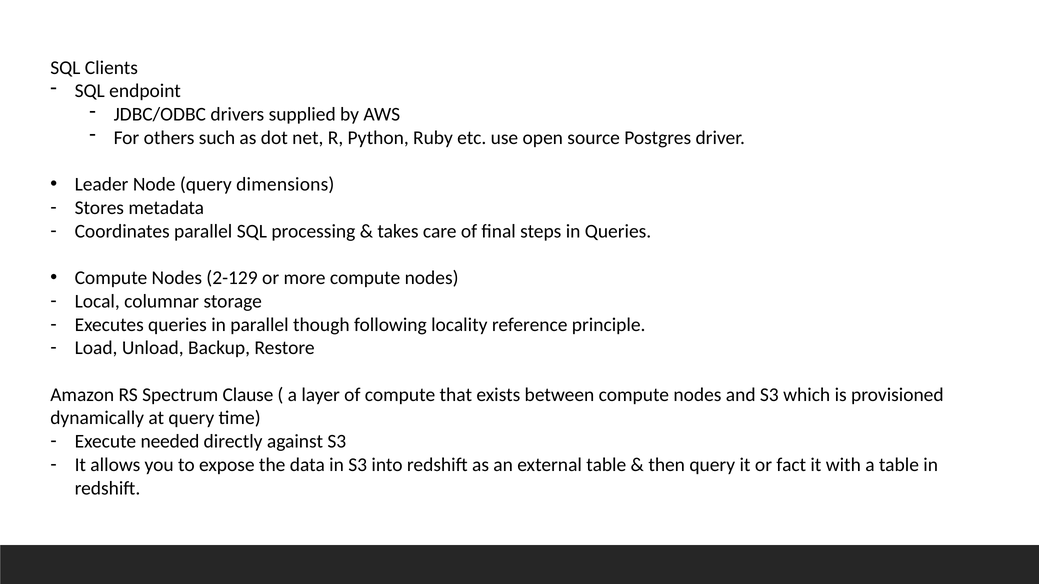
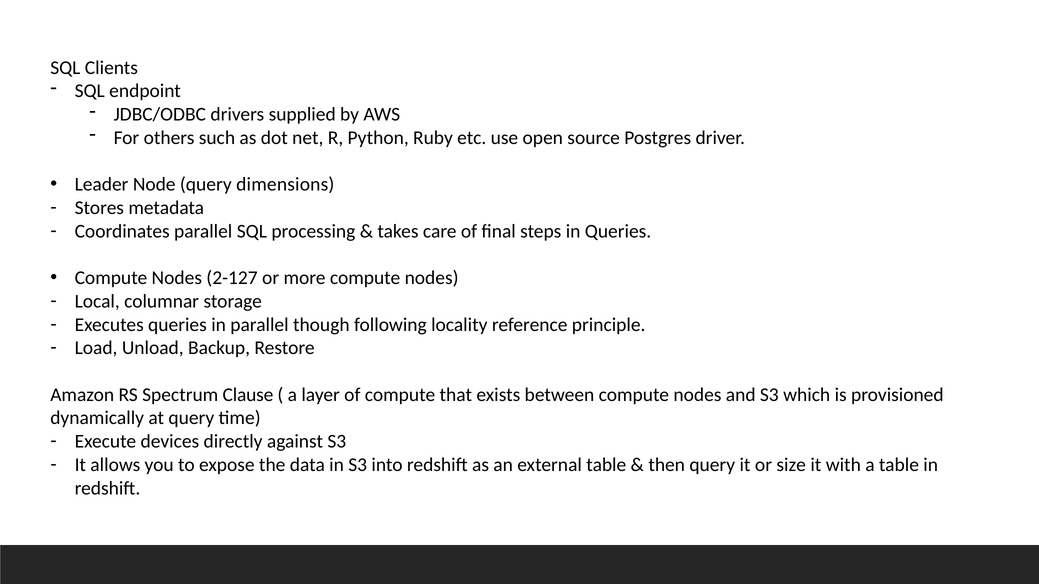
2-129: 2-129 -> 2-127
needed: needed -> devices
fact: fact -> size
